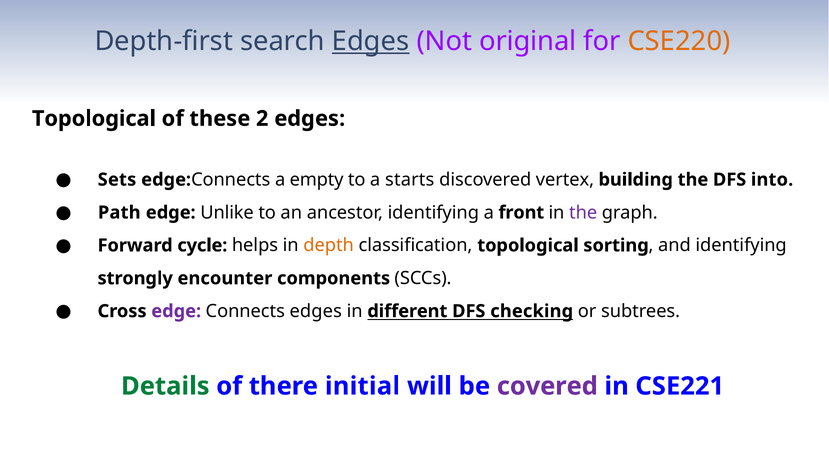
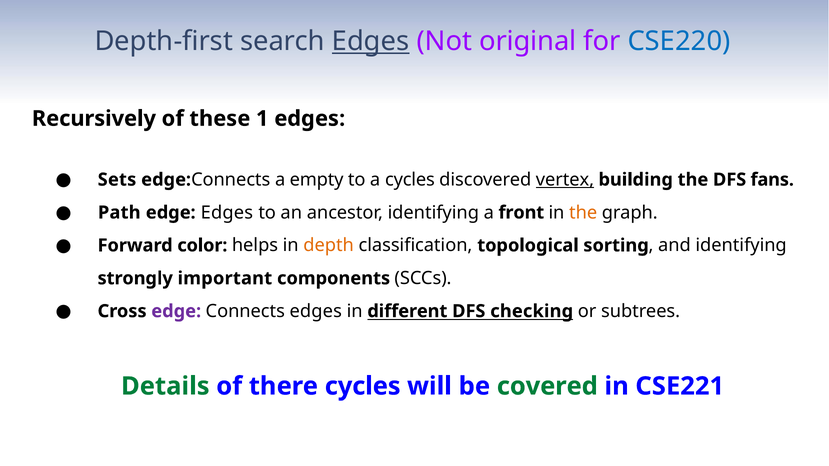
CSE220 colour: orange -> blue
Topological at (94, 119): Topological -> Recursively
2: 2 -> 1
a starts: starts -> cycles
vertex underline: none -> present
into: into -> fans
edge Unlike: Unlike -> Edges
the at (583, 213) colour: purple -> orange
cycle: cycle -> color
encounter: encounter -> important
there initial: initial -> cycles
covered colour: purple -> green
